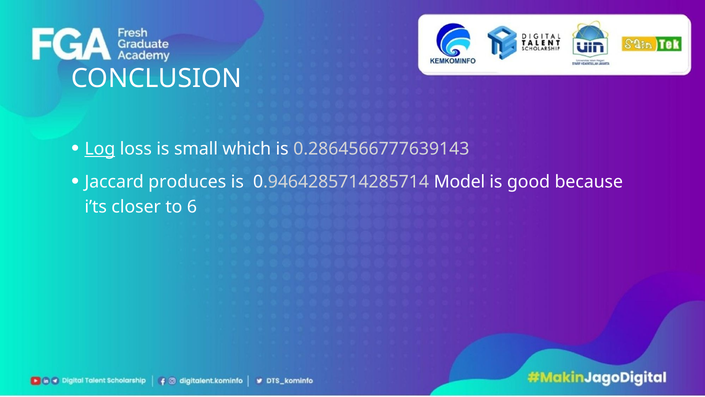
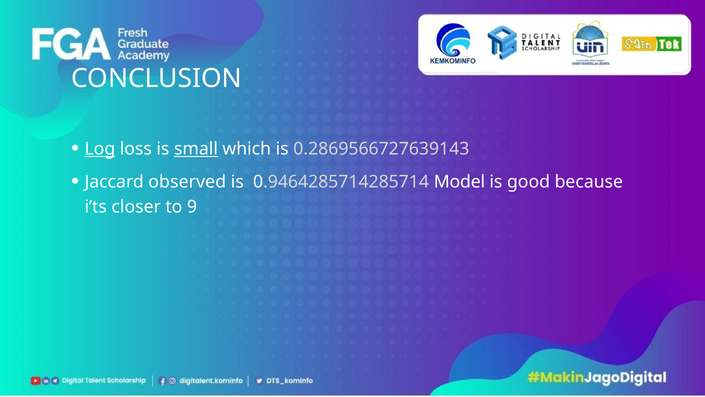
small underline: none -> present
0.2864566777639143: 0.2864566777639143 -> 0.2869566727639143
produces: produces -> observed
6: 6 -> 9
